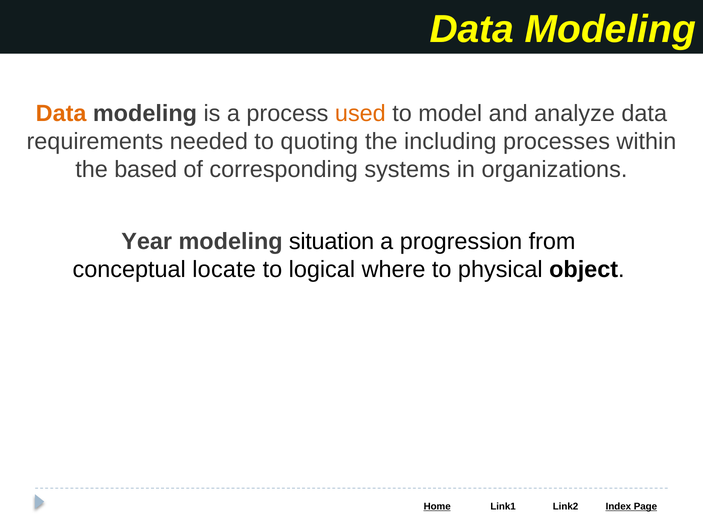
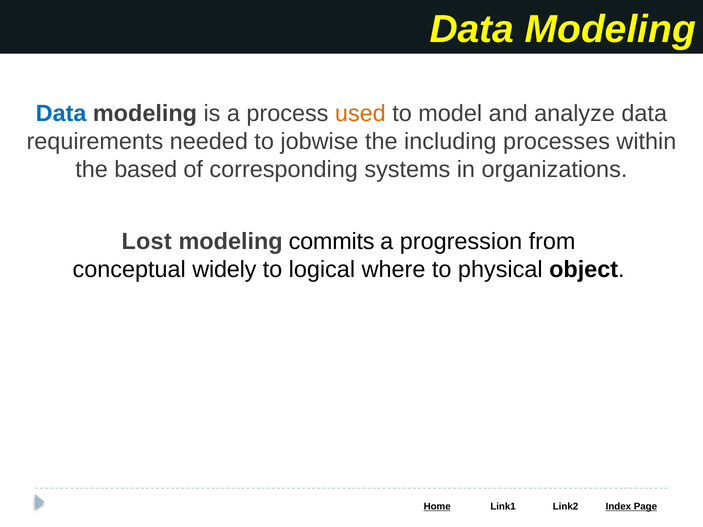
Data at (61, 114) colour: orange -> blue
quoting: quoting -> jobwise
Year: Year -> Lost
situation: situation -> commits
locate: locate -> widely
